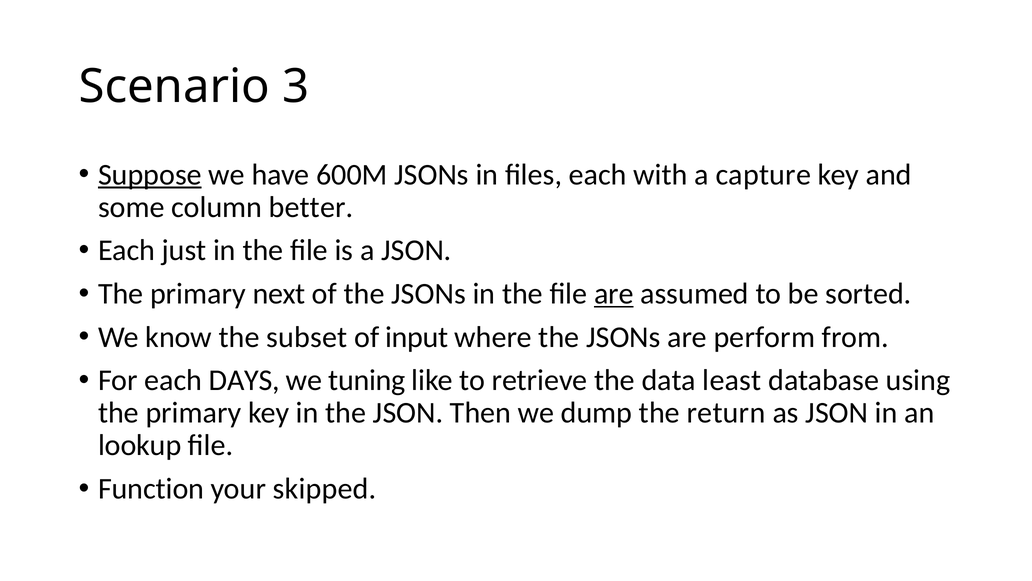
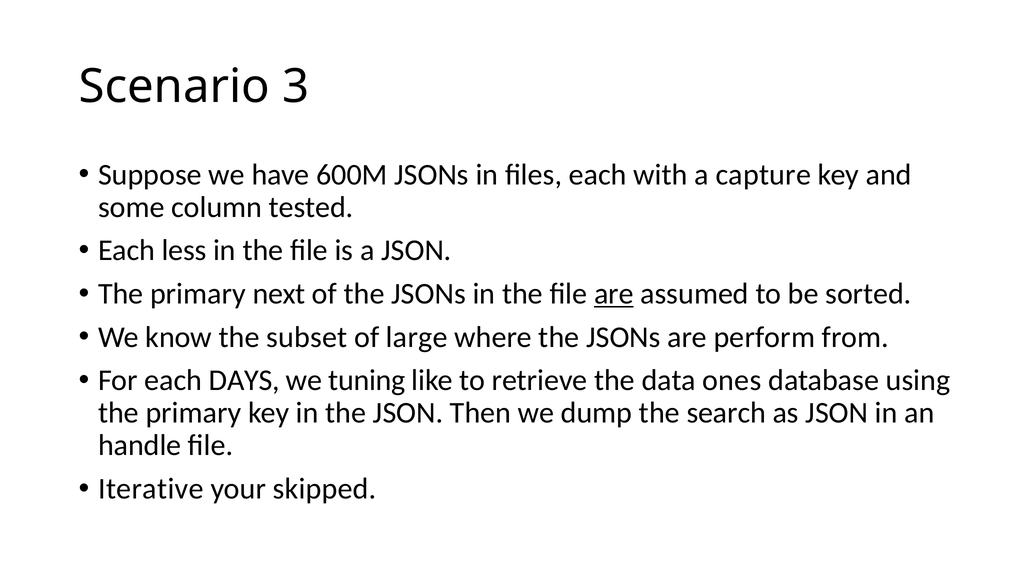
Suppose underline: present -> none
better: better -> tested
just: just -> less
input: input -> large
least: least -> ones
return: return -> search
lookup: lookup -> handle
Function: Function -> Iterative
